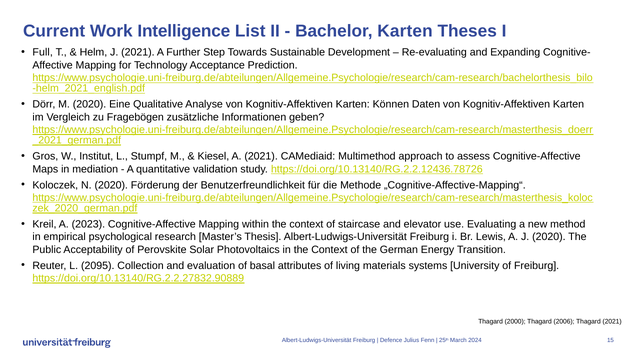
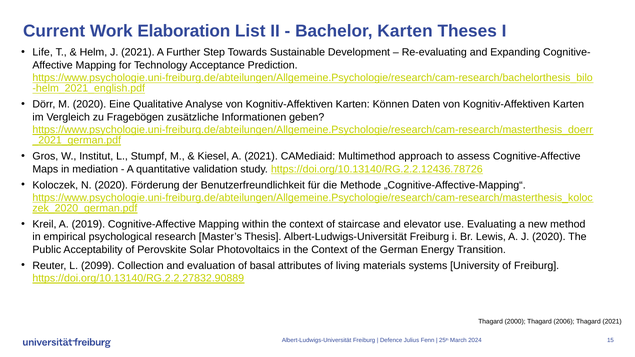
Intelligence: Intelligence -> Elaboration
Full: Full -> Life
2023: 2023 -> 2019
2095: 2095 -> 2099
